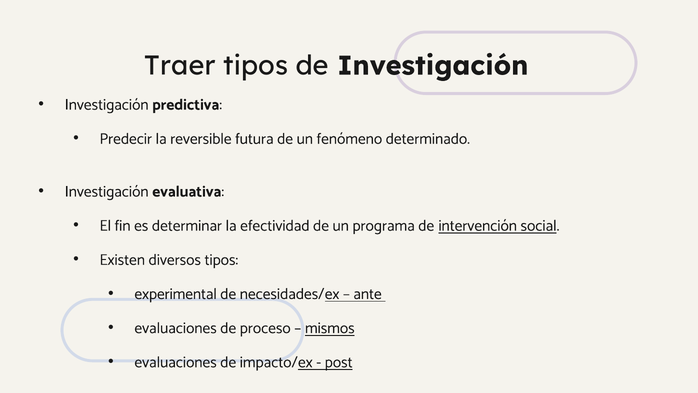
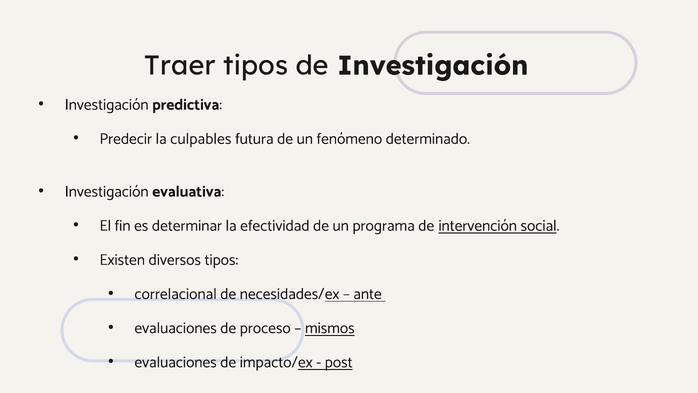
reversible: reversible -> culpables
experimental: experimental -> correlacional
